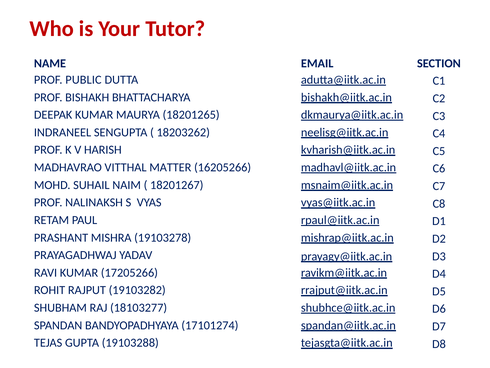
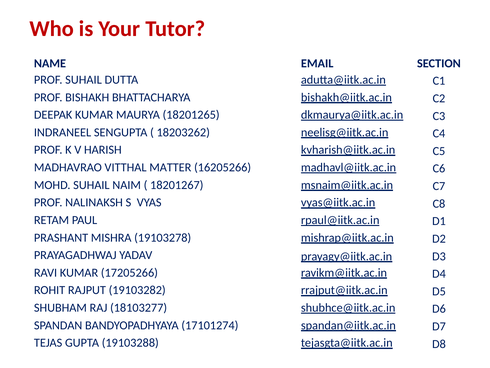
PROF PUBLIC: PUBLIC -> SUHAIL
